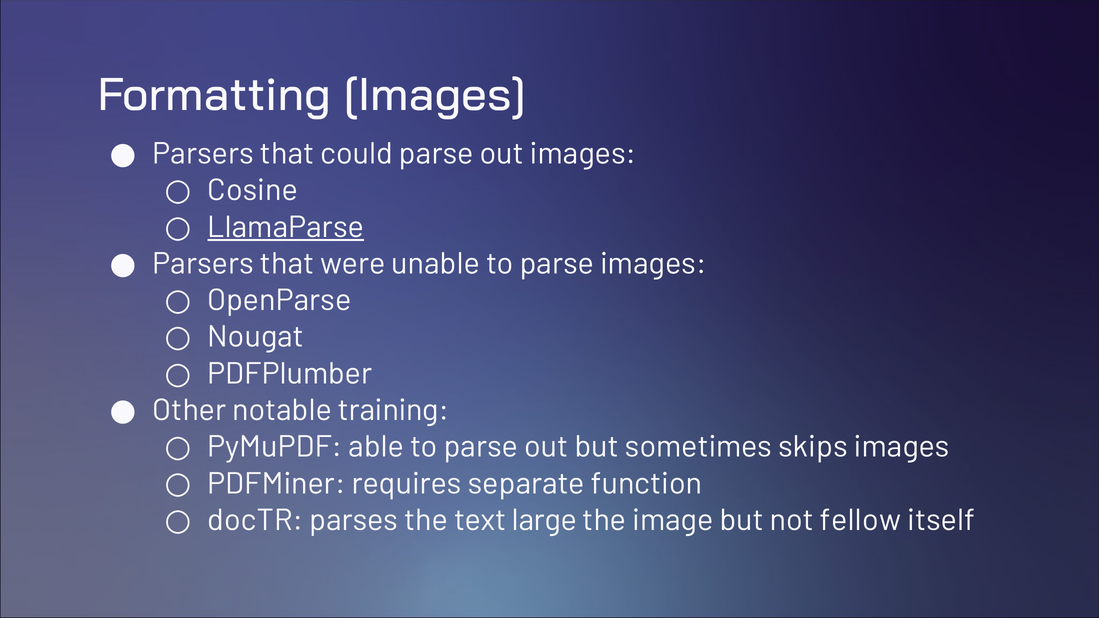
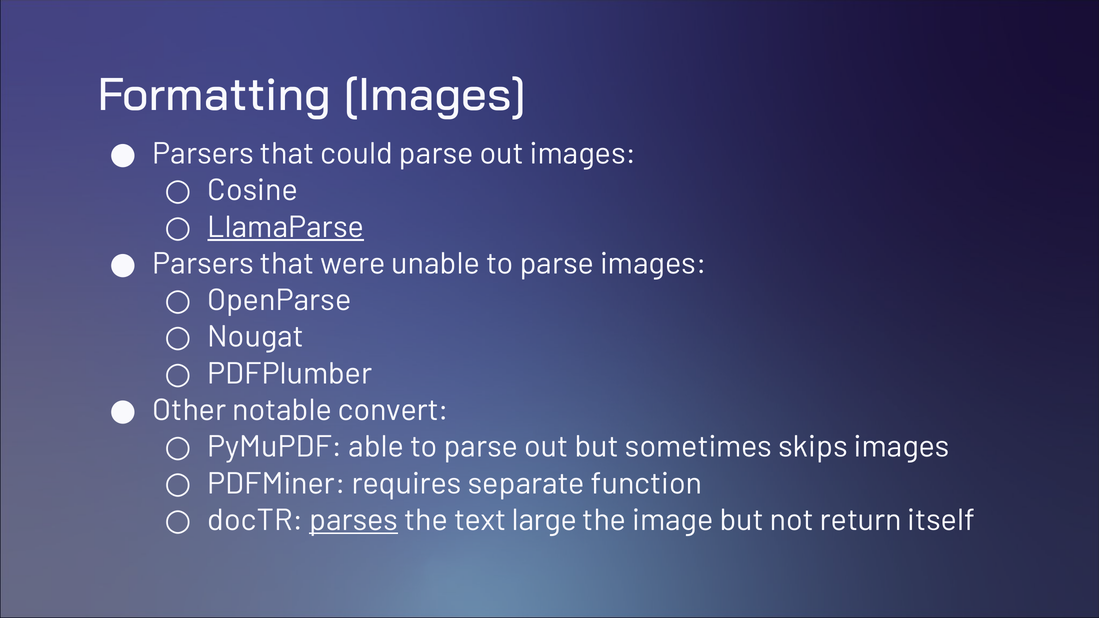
training: training -> convert
parses underline: none -> present
fellow: fellow -> return
